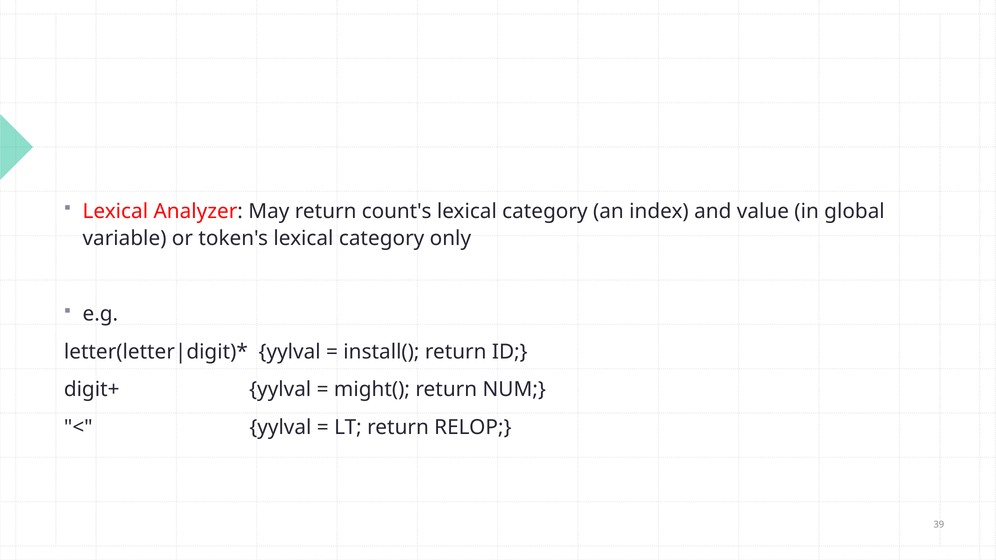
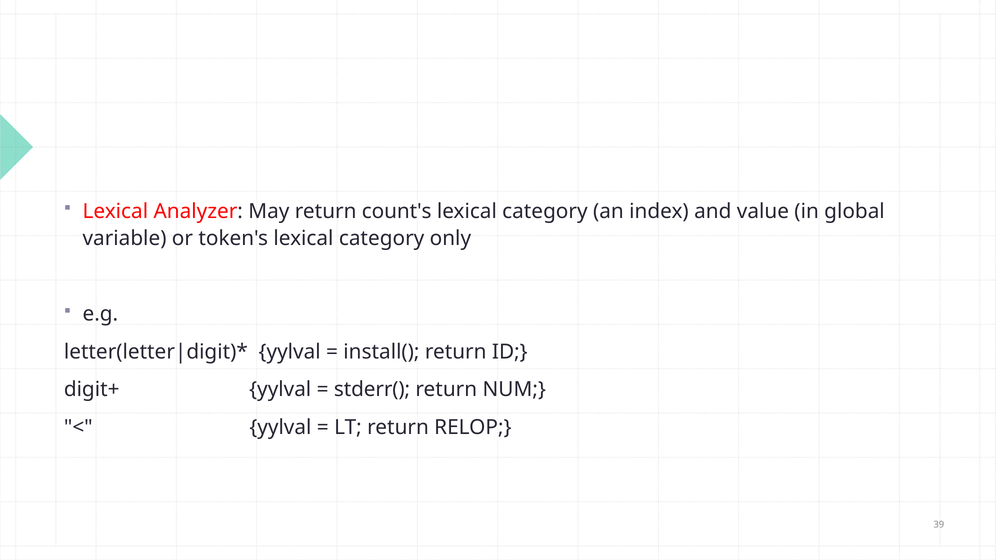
might(: might( -> stderr(
